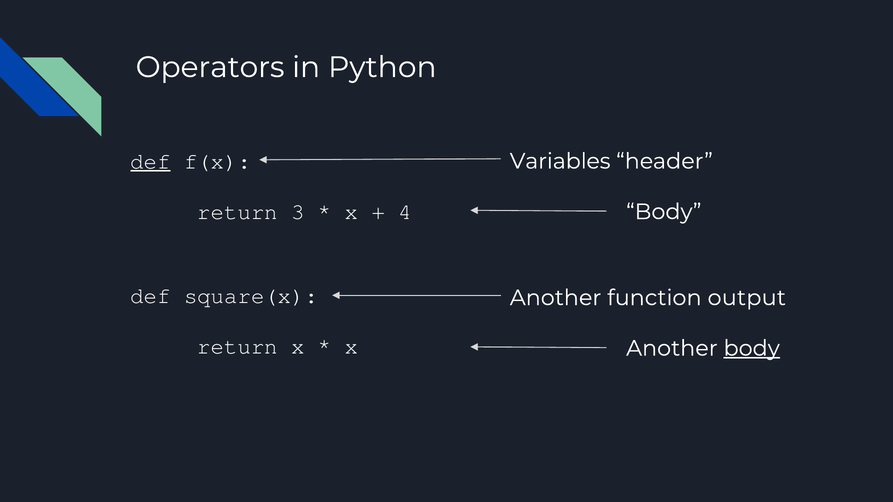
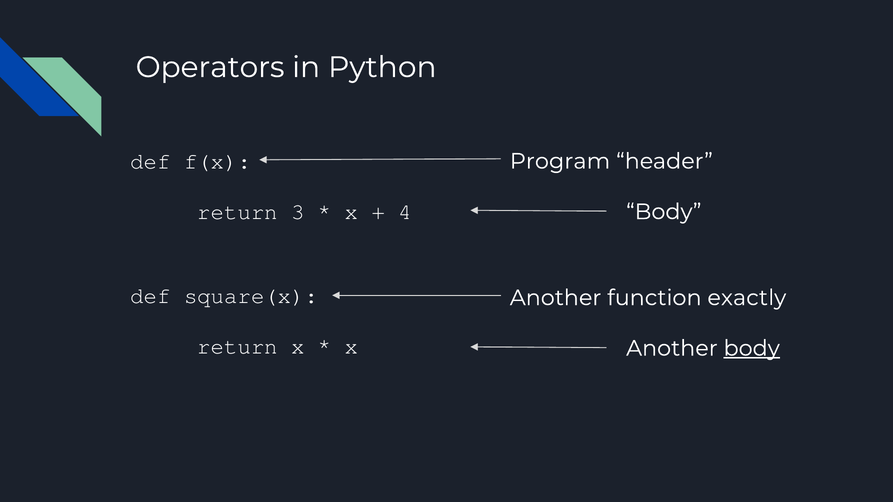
def at (151, 161) underline: present -> none
Variables: Variables -> Program
output: output -> exactly
